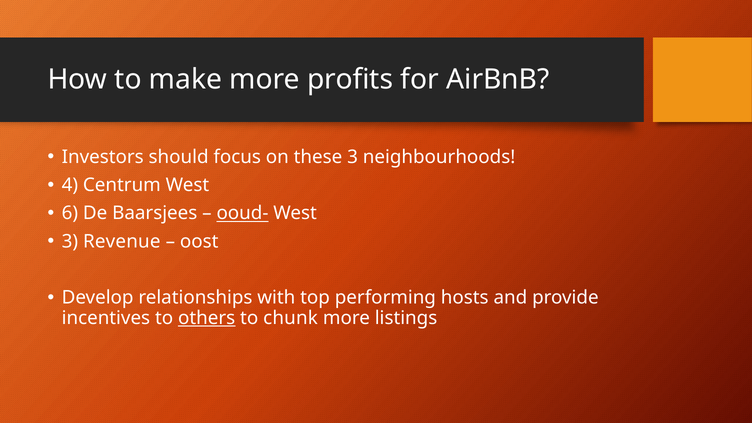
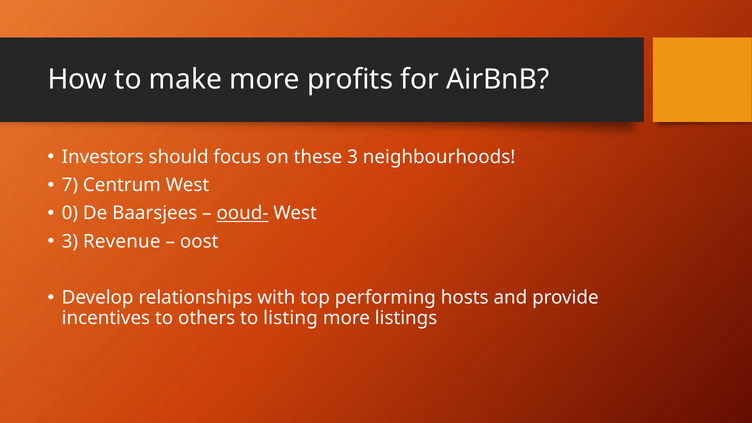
4: 4 -> 7
6: 6 -> 0
others underline: present -> none
chunk: chunk -> listing
